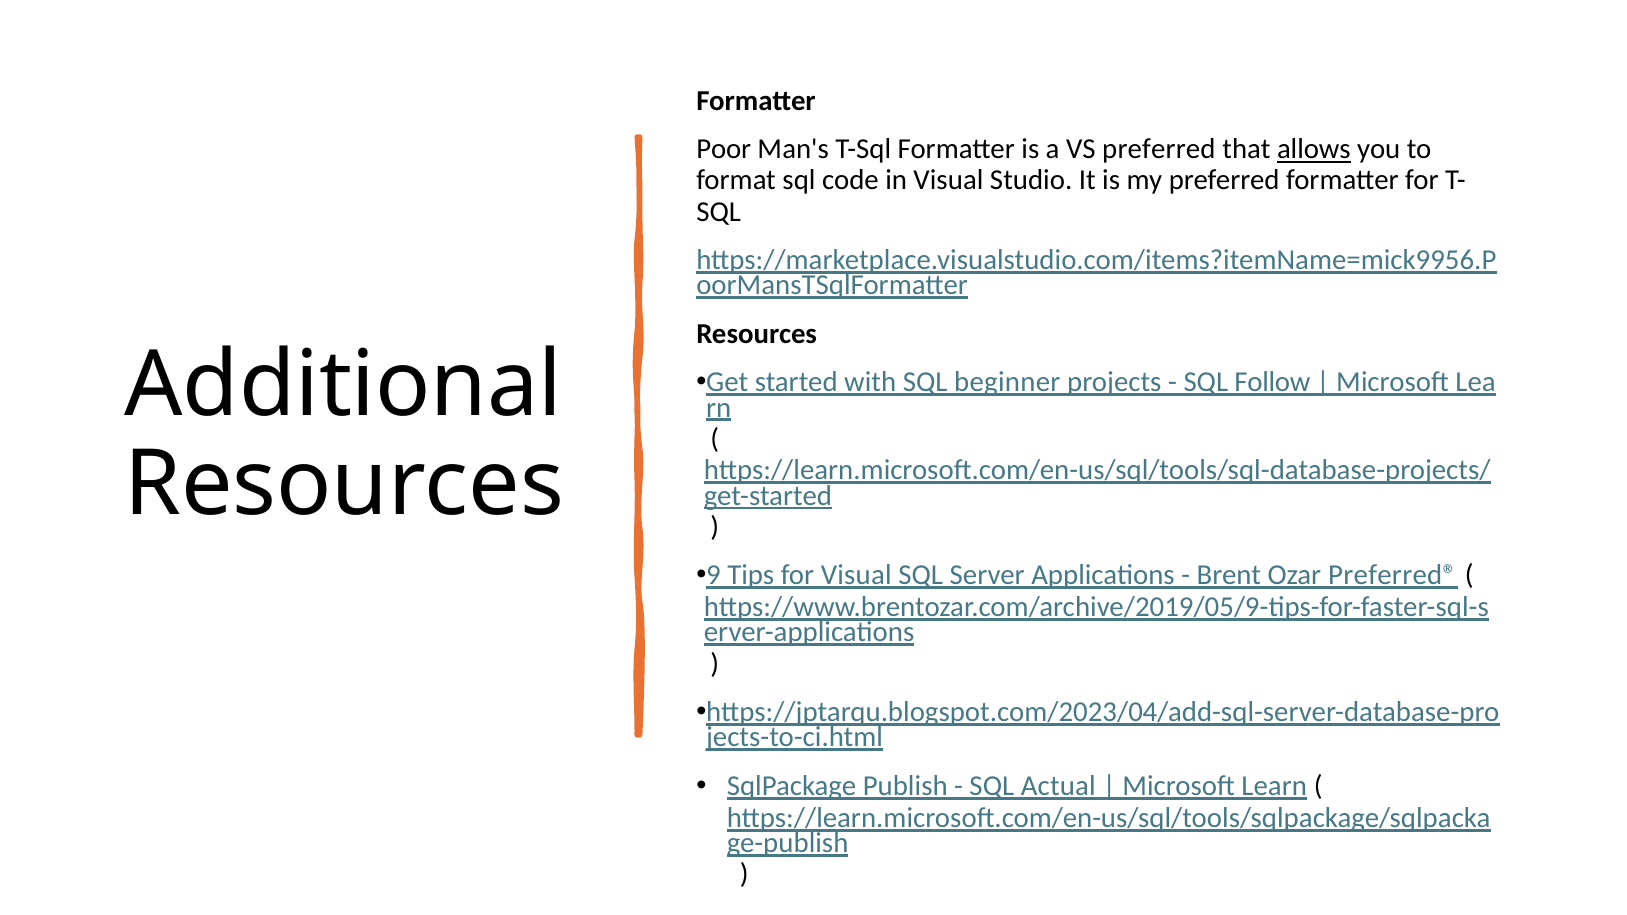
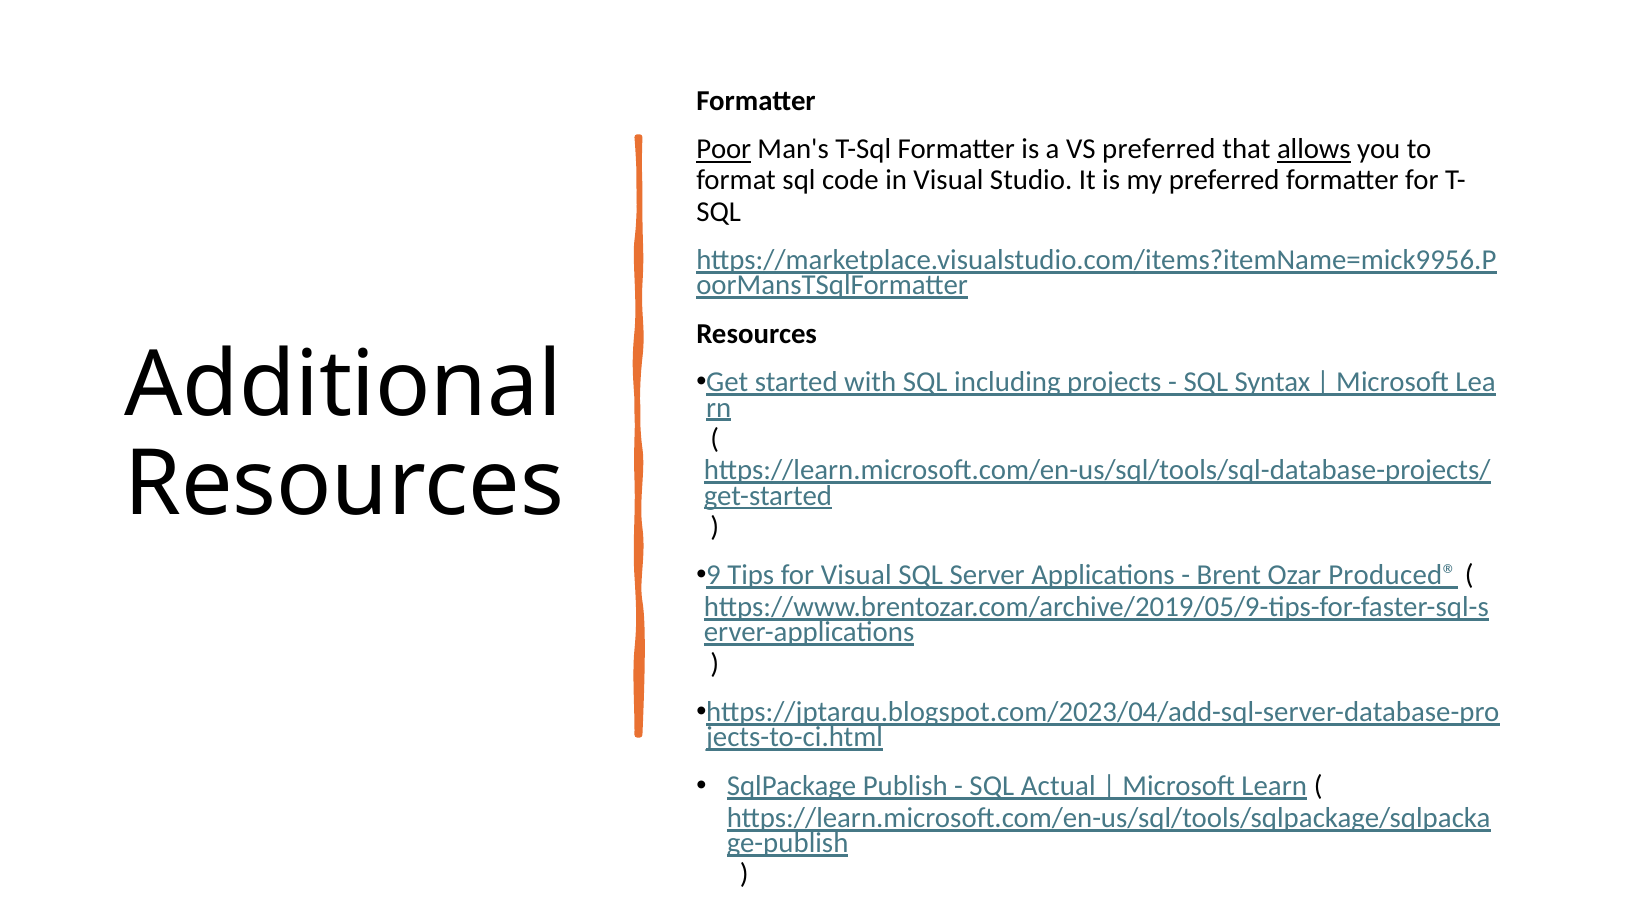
Poor underline: none -> present
beginner: beginner -> including
Follow: Follow -> Syntax
Preferred®: Preferred® -> Produced®
